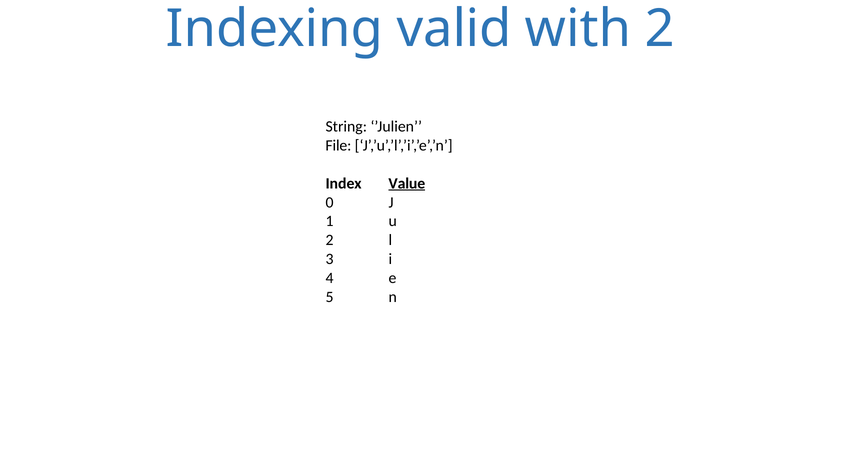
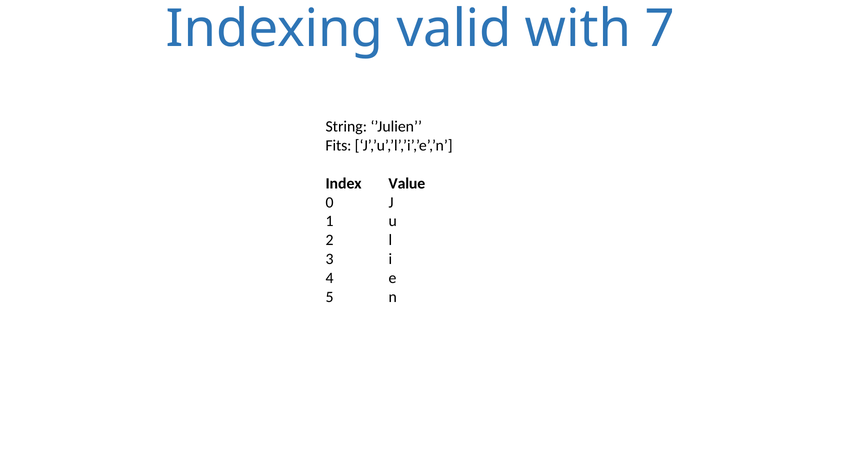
with 2: 2 -> 7
File: File -> Fits
Value underline: present -> none
